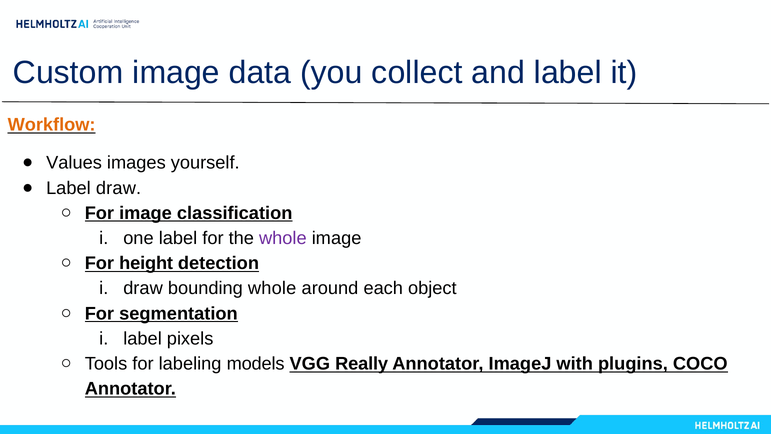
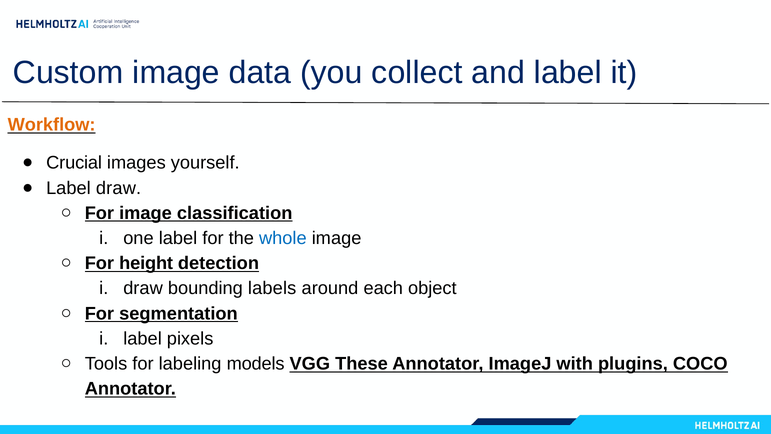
Values: Values -> Crucial
whole at (283, 238) colour: purple -> blue
bounding whole: whole -> labels
Really: Really -> These
